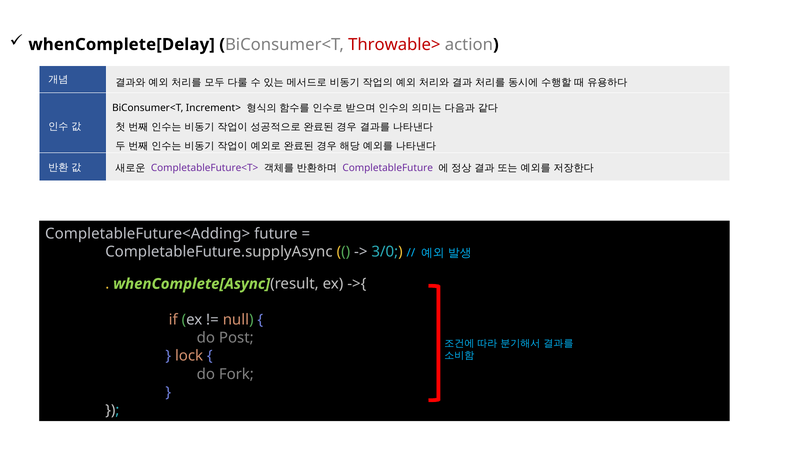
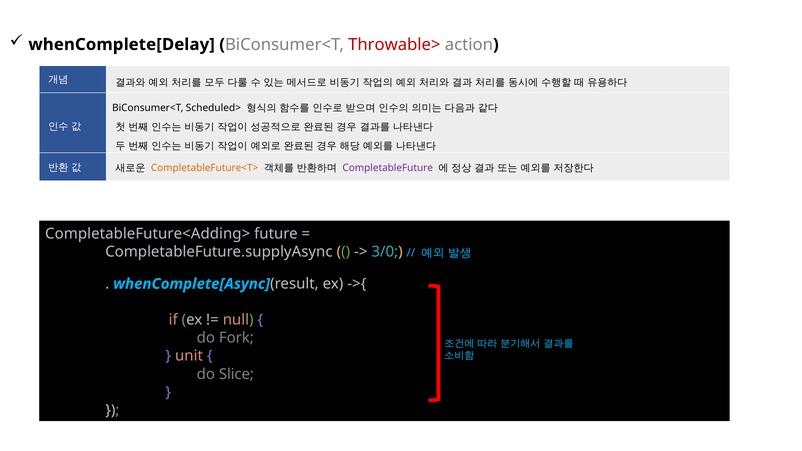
Increment>: Increment> -> Scheduled>
CompletableFuture<T> colour: purple -> orange
whenComplete[Async colour: light green -> light blue
Post: Post -> Fork
lock: lock -> unit
Fork: Fork -> Slice
